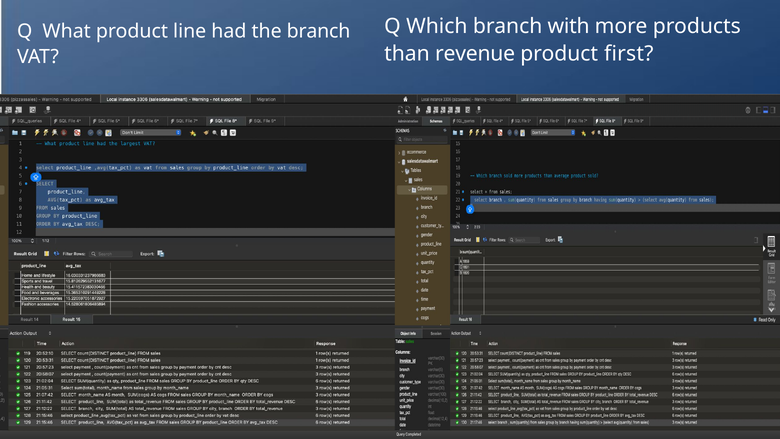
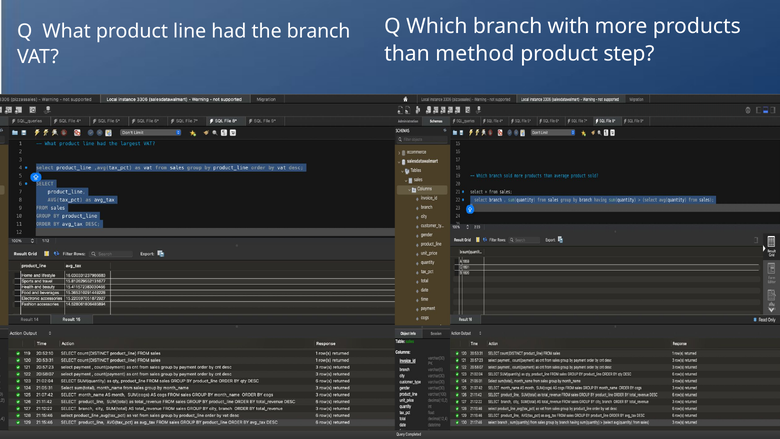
revenue: revenue -> method
first: first -> step
